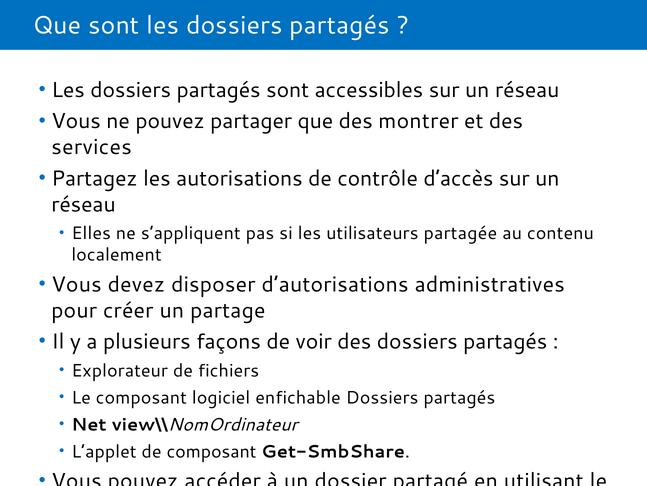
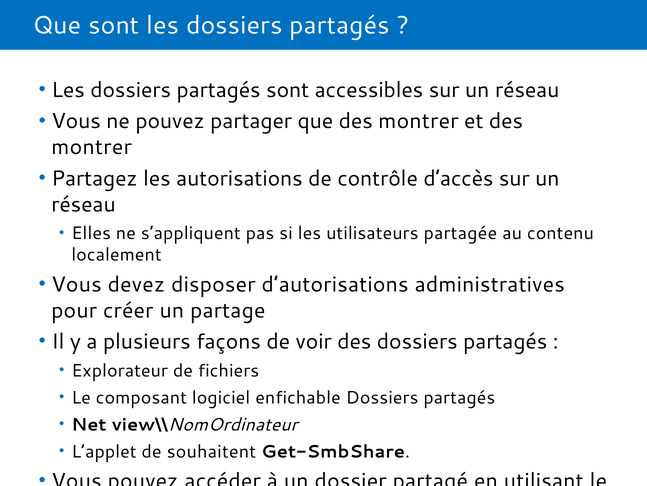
services at (92, 147): services -> montrer
de composant: composant -> souhaitent
